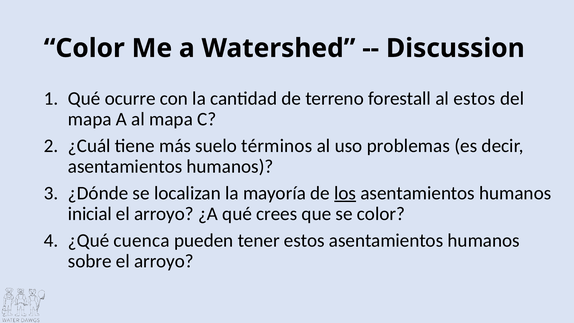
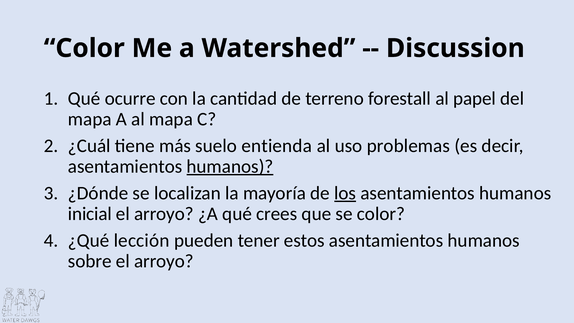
al estos: estos -> papel
términos: términos -> entienda
humanos at (230, 166) underline: none -> present
cuenca: cuenca -> lección
